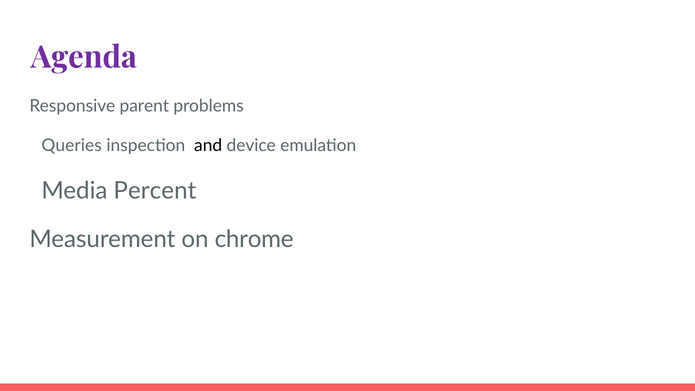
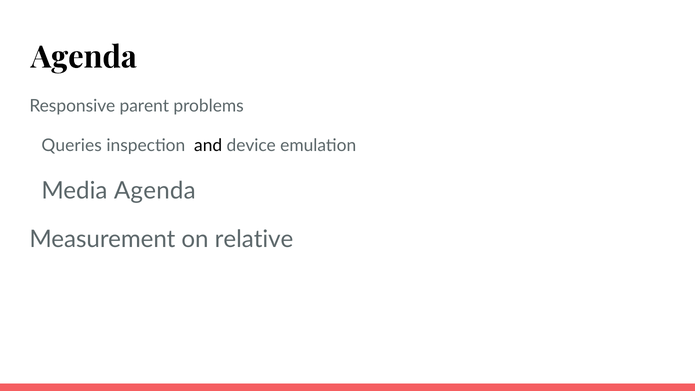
Agenda at (84, 57) colour: purple -> black
Media Percent: Percent -> Agenda
chrome: chrome -> relative
